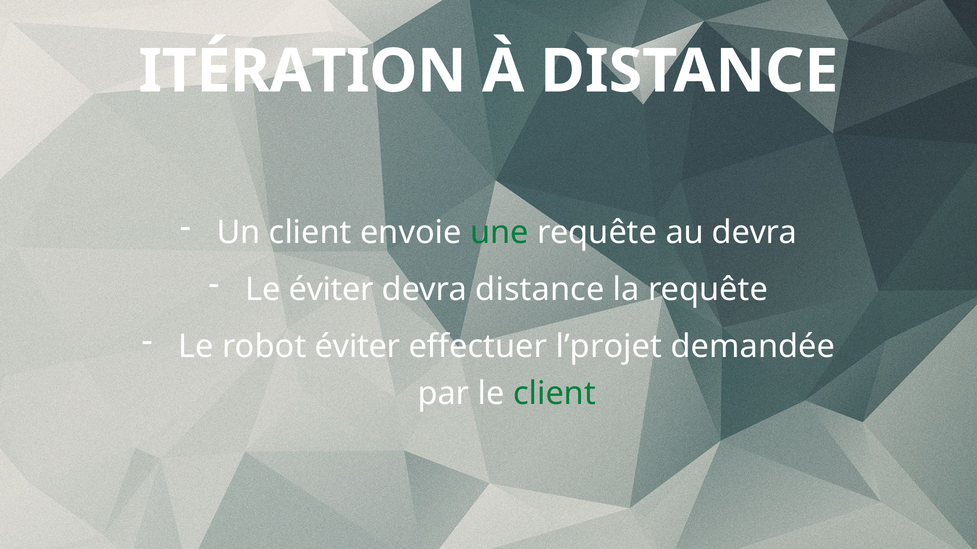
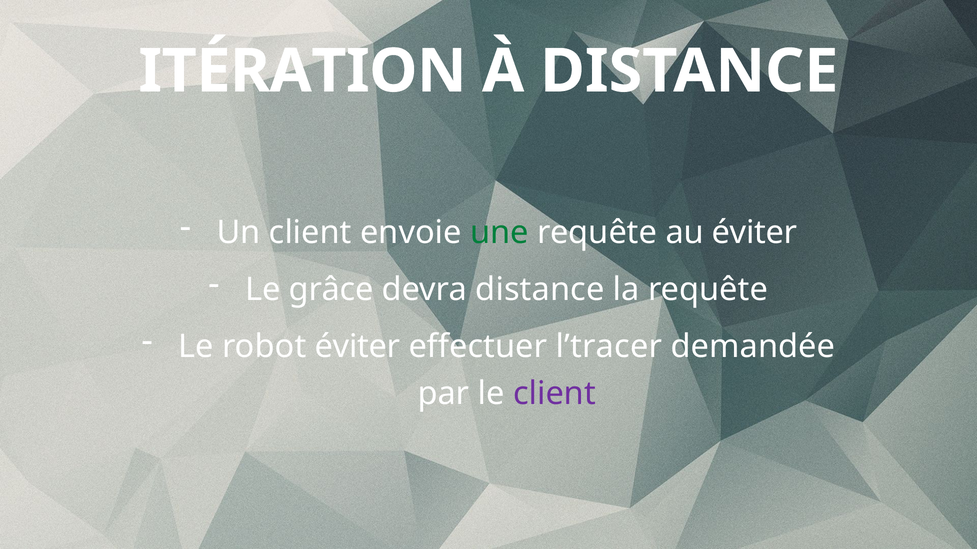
au devra: devra -> éviter
Le éviter: éviter -> grâce
l’projet: l’projet -> l’tracer
client at (554, 394) colour: green -> purple
